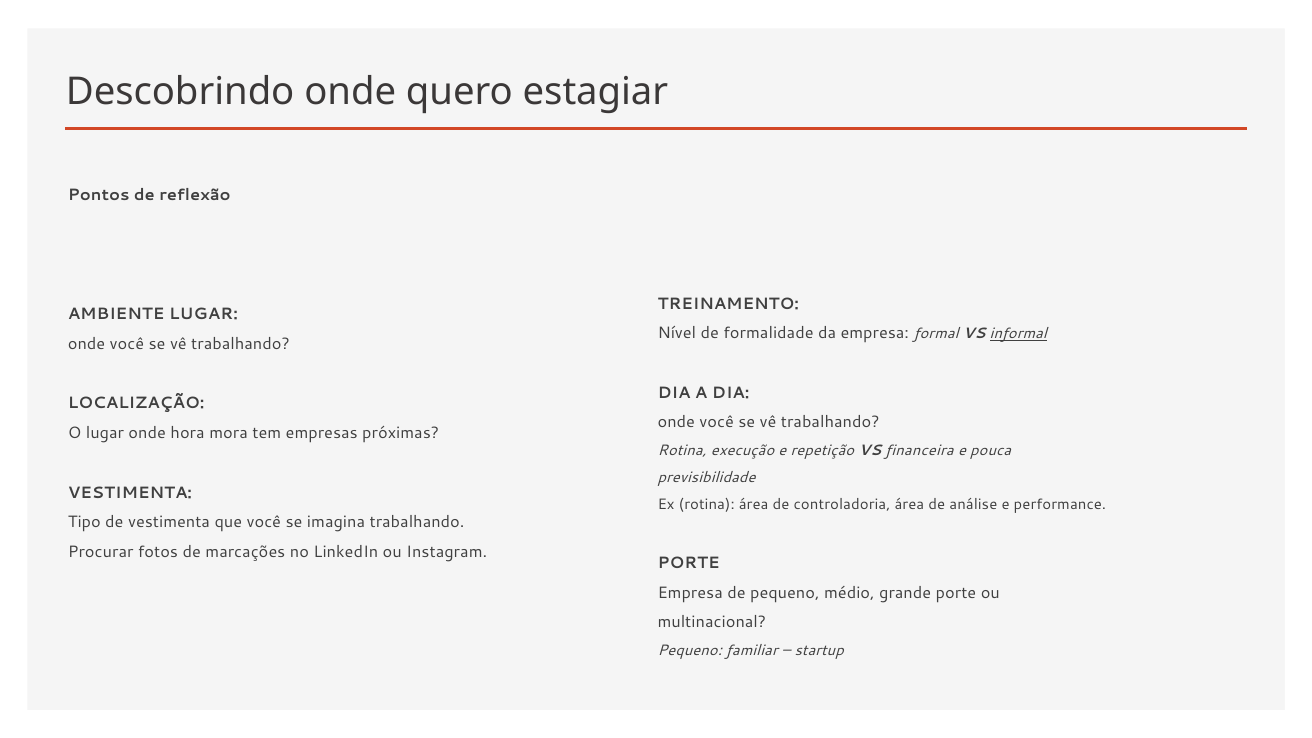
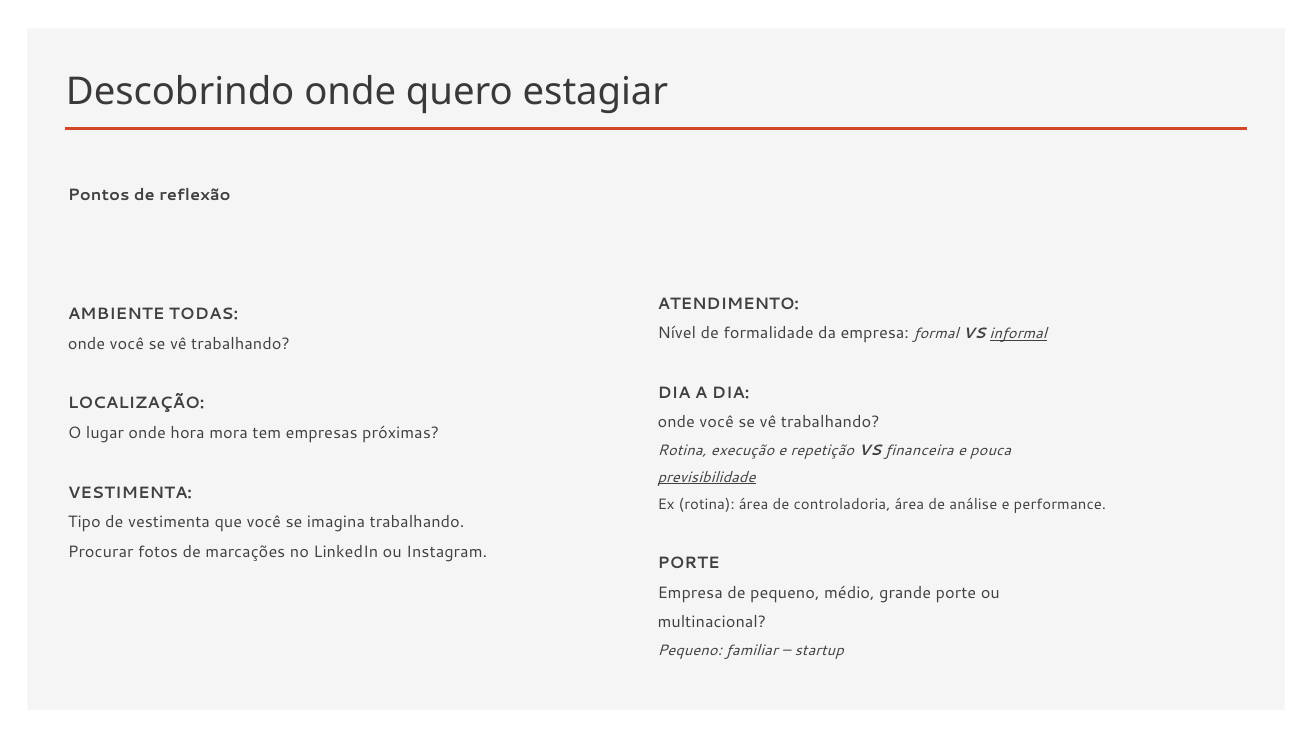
TREINAMENTO: TREINAMENTO -> ATENDIMENTO
AMBIENTE LUGAR: LUGAR -> TODAS
previsibilidade underline: none -> present
